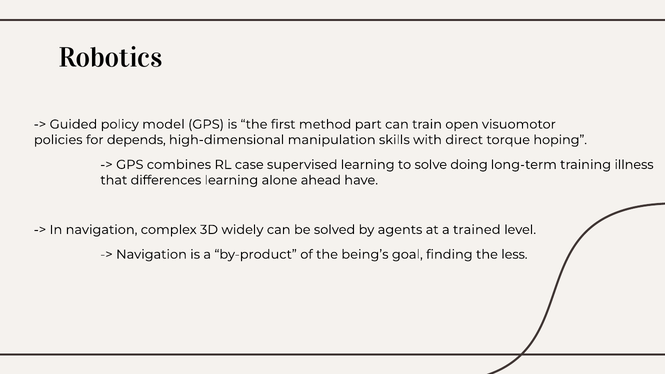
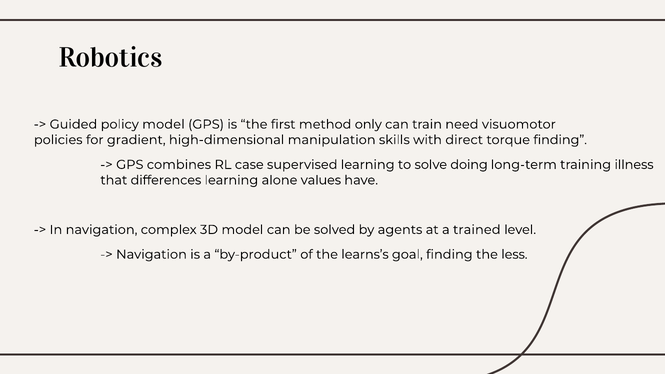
part: part -> only
open: open -> need
depends: depends -> gradient
torque hoping: hoping -> finding
ahead: ahead -> values
3D widely: widely -> model
being’s: being’s -> learns’s
